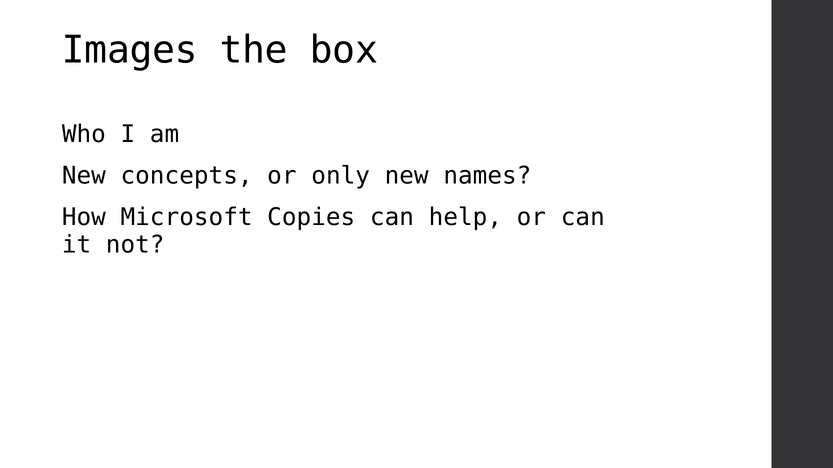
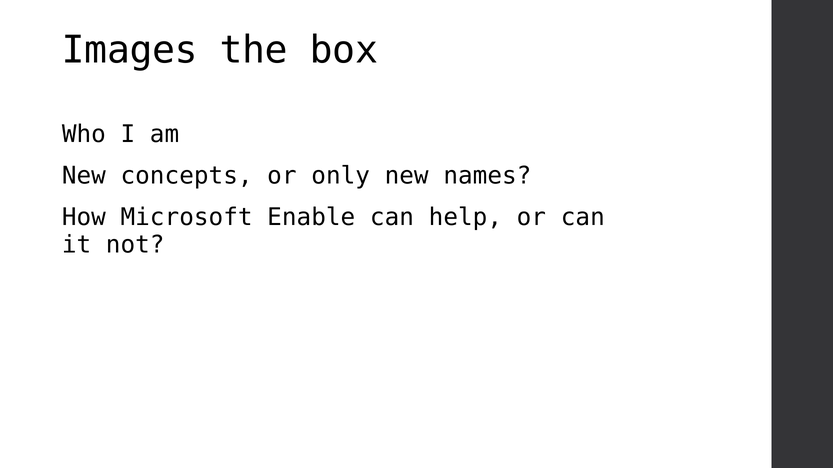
Copies: Copies -> Enable
